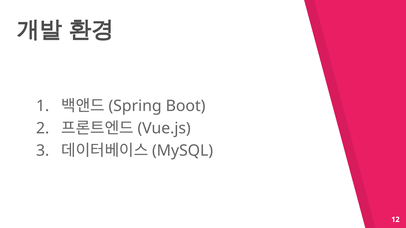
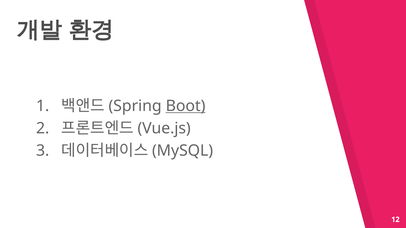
Boot underline: none -> present
